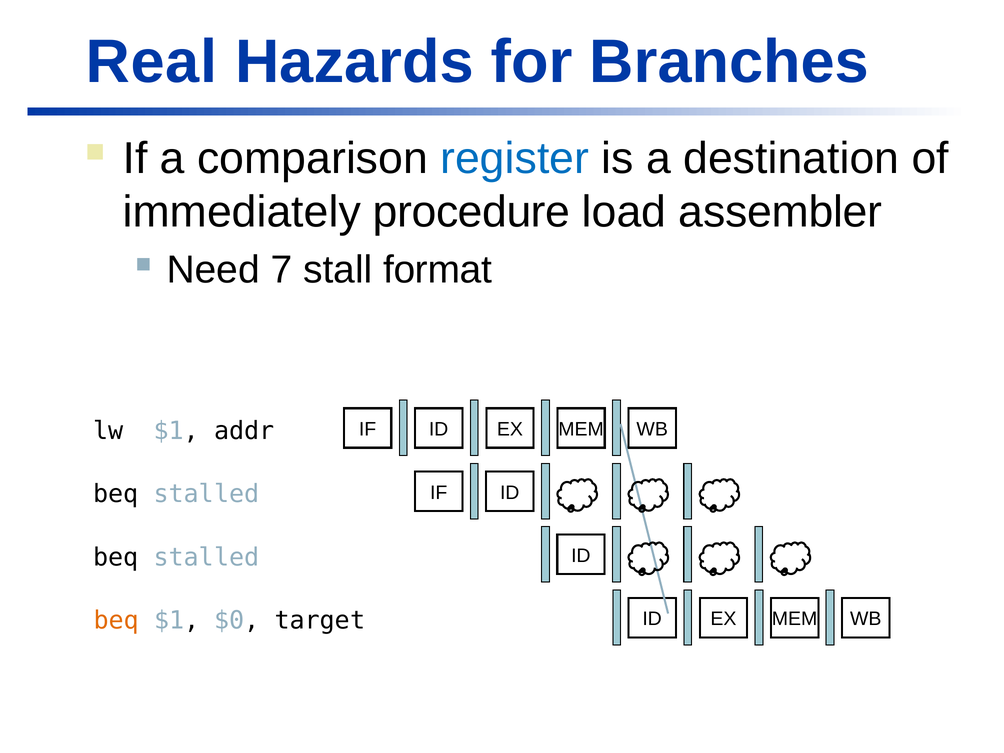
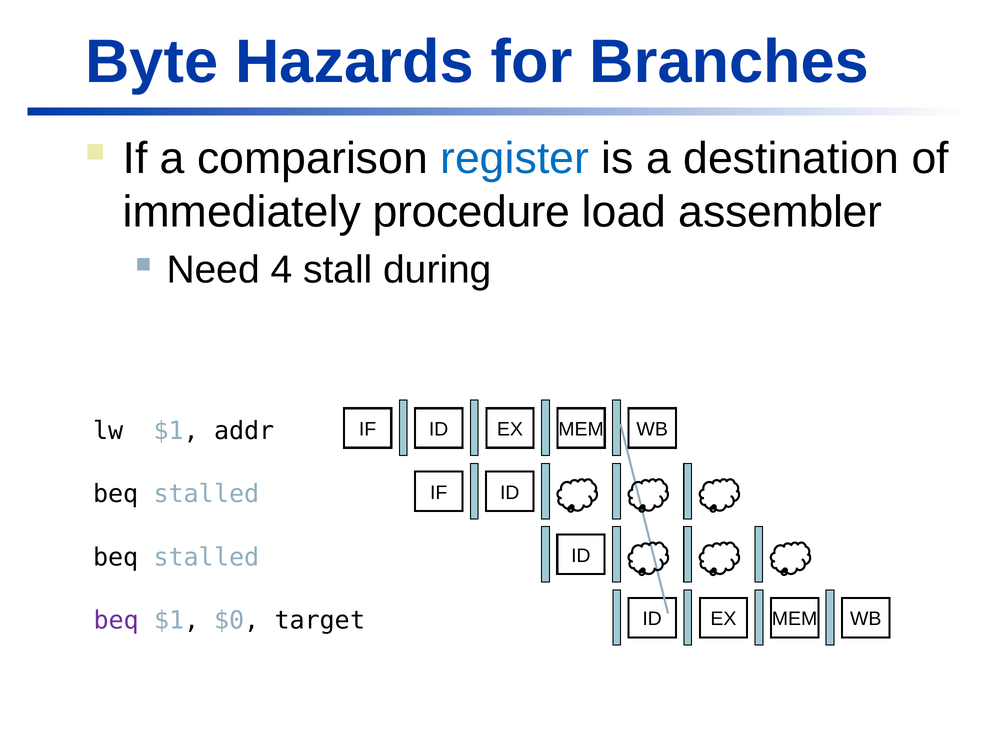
Real: Real -> Byte
7: 7 -> 4
format: format -> during
beq at (116, 621) colour: orange -> purple
